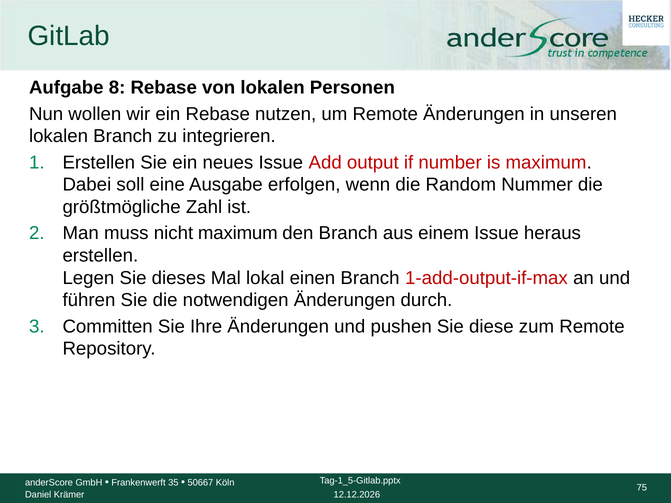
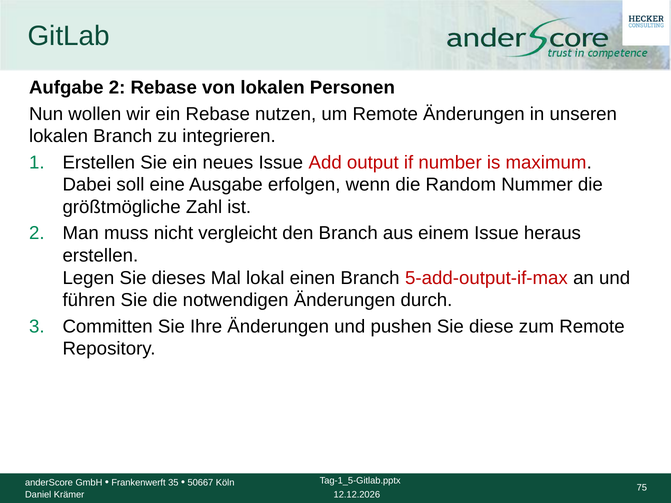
Aufgabe 8: 8 -> 2
nicht maximum: maximum -> vergleicht
1-add-output-if-max: 1-add-output-if-max -> 5-add-output-if-max
